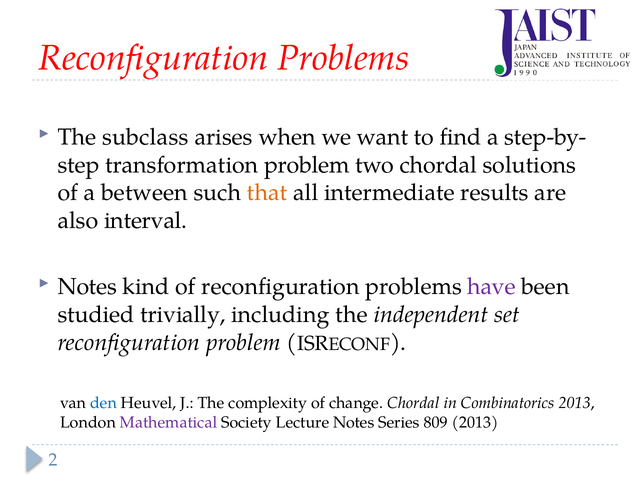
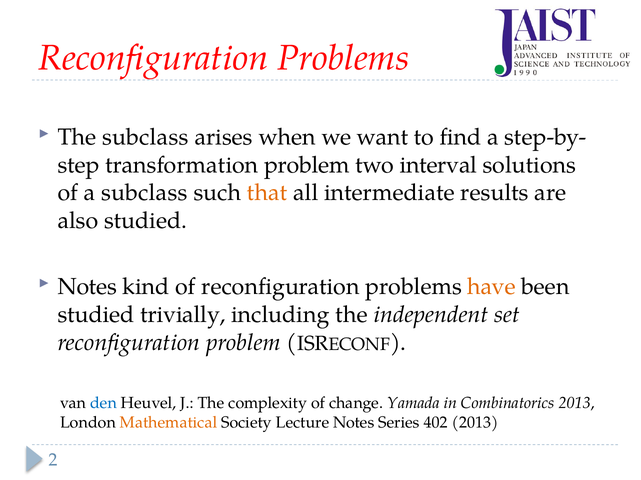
two chordal: chordal -> interval
a between: between -> subclass
also interval: interval -> studied
have colour: purple -> orange
change Chordal: Chordal -> Yamada
Mathematical colour: purple -> orange
809: 809 -> 402
